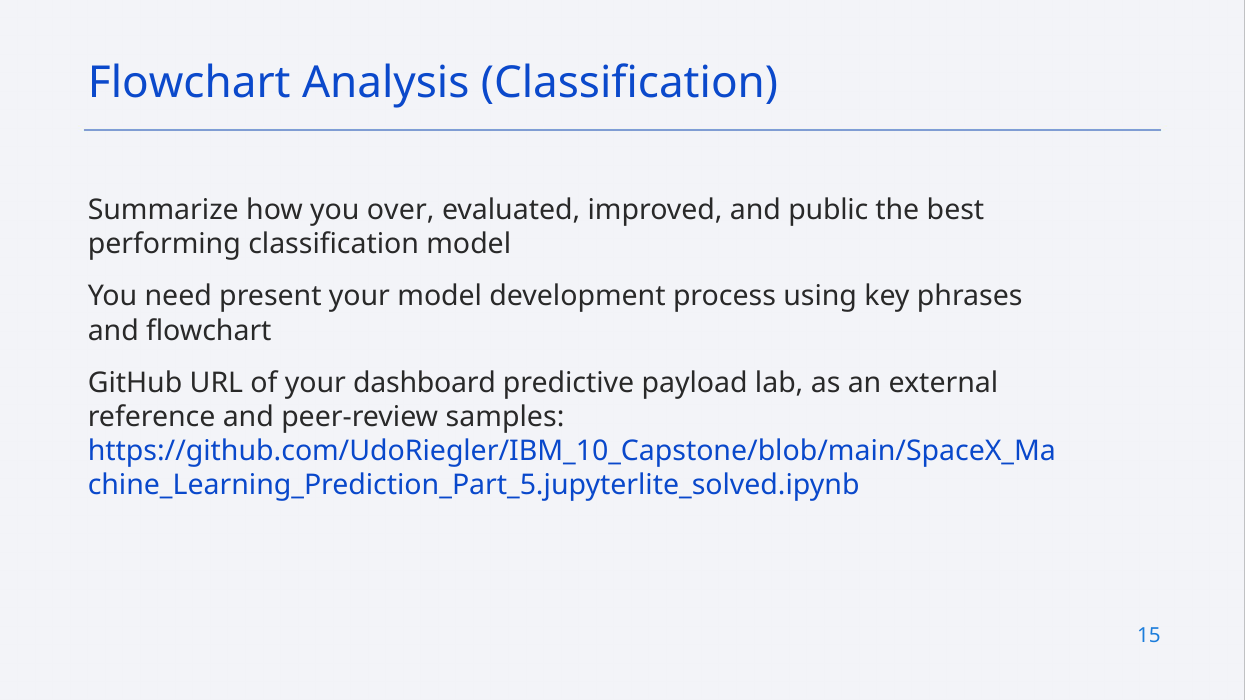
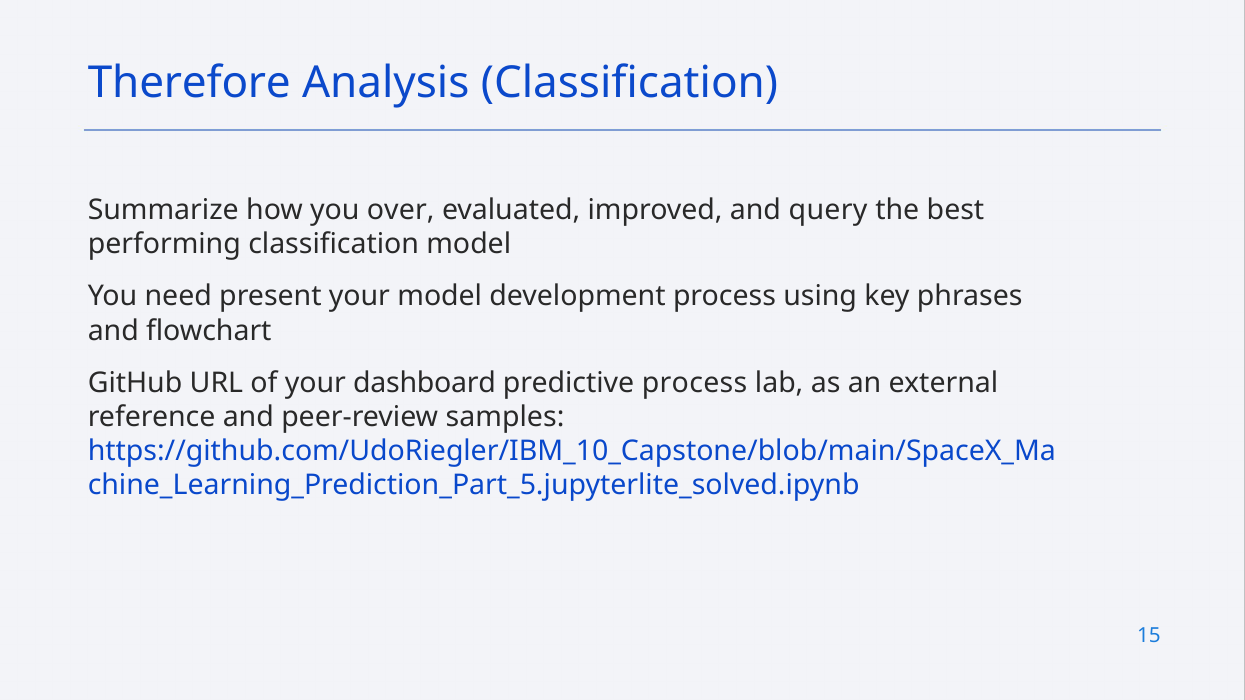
Flowchart at (189, 83): Flowchart -> Therefore
public: public -> query
predictive payload: payload -> process
